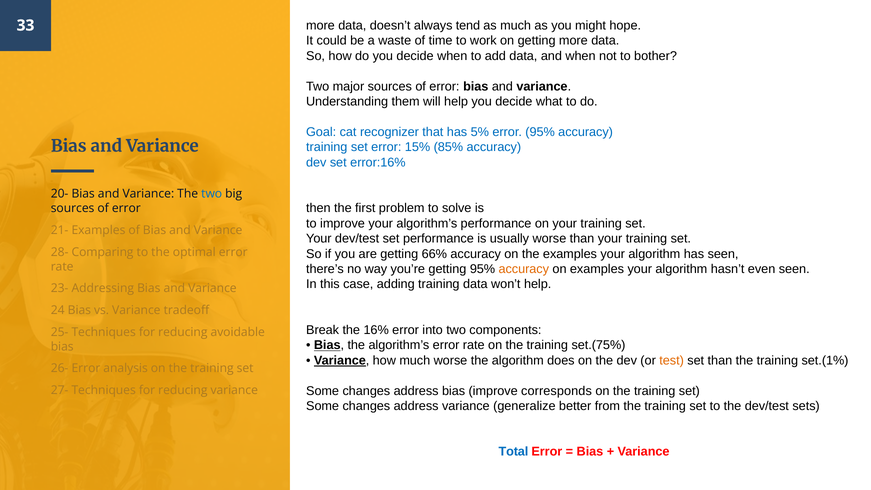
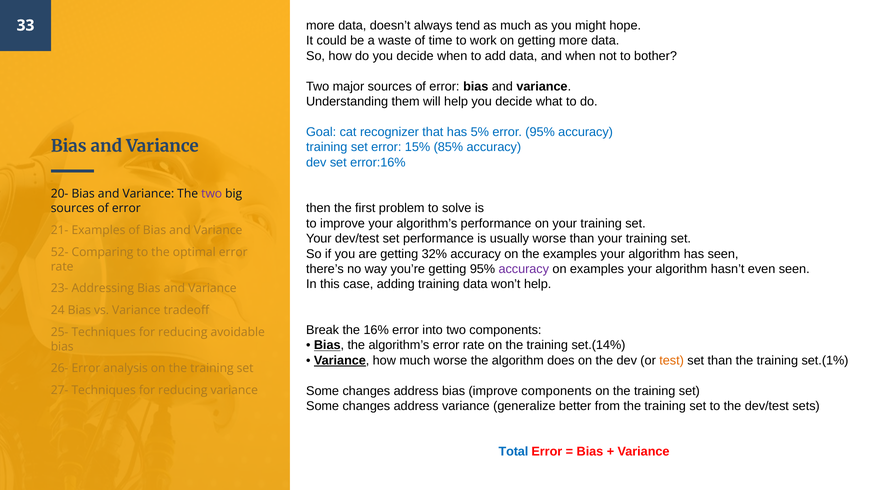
two at (212, 194) colour: blue -> purple
28-: 28- -> 52-
66%: 66% -> 32%
accuracy at (524, 269) colour: orange -> purple
set.(75%: set.(75% -> set.(14%
improve corresponds: corresponds -> components
